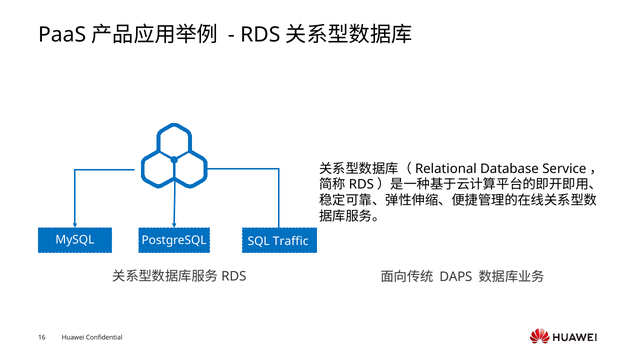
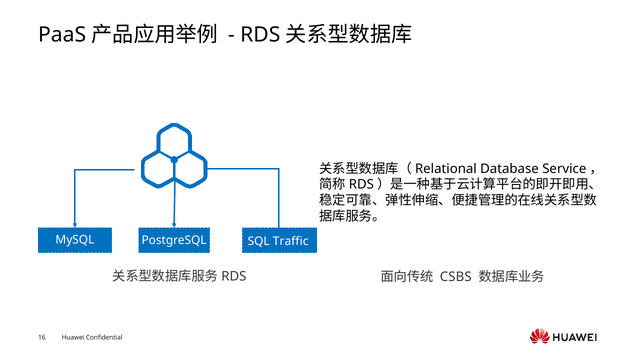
DAPS: DAPS -> CSBS
